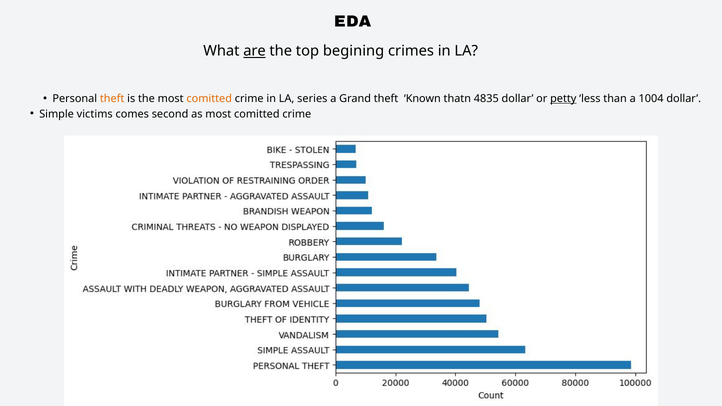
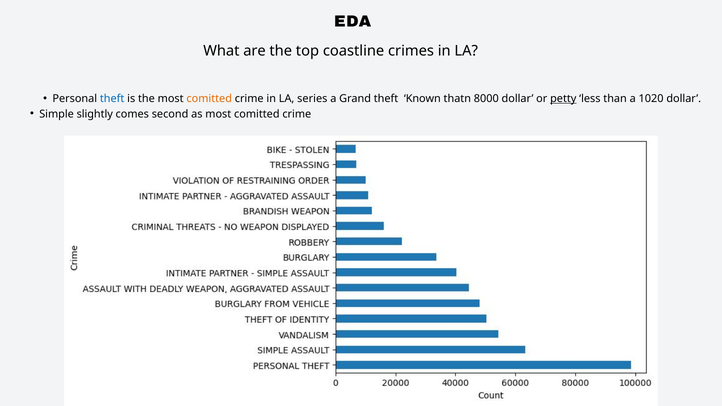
are underline: present -> none
begining: begining -> coastline
theft at (112, 99) colour: orange -> blue
4835: 4835 -> 8000
1004: 1004 -> 1020
victims: victims -> slightly
